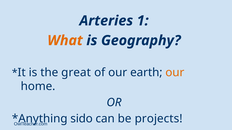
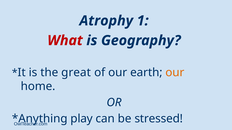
Arteries: Arteries -> Atrophy
What colour: orange -> red
sido: sido -> play
projects: projects -> stressed
